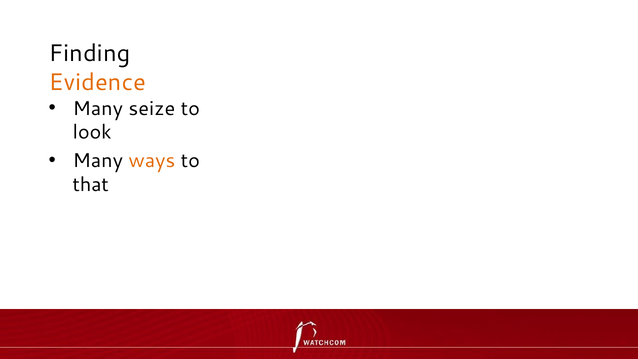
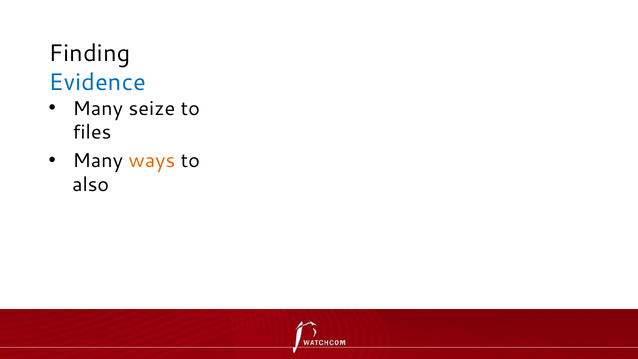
Evidence colour: orange -> blue
look: look -> files
that: that -> also
